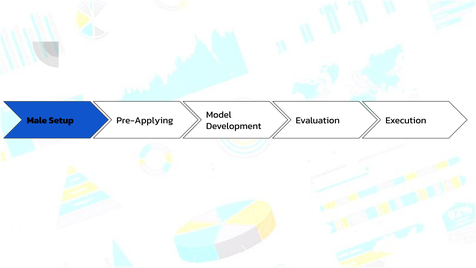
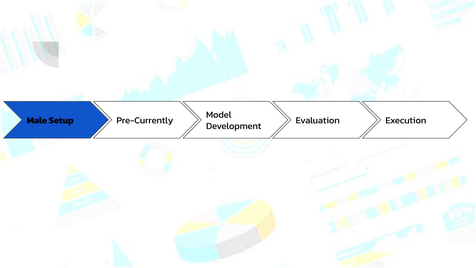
Pre-Applying: Pre-Applying -> Pre-Currently
